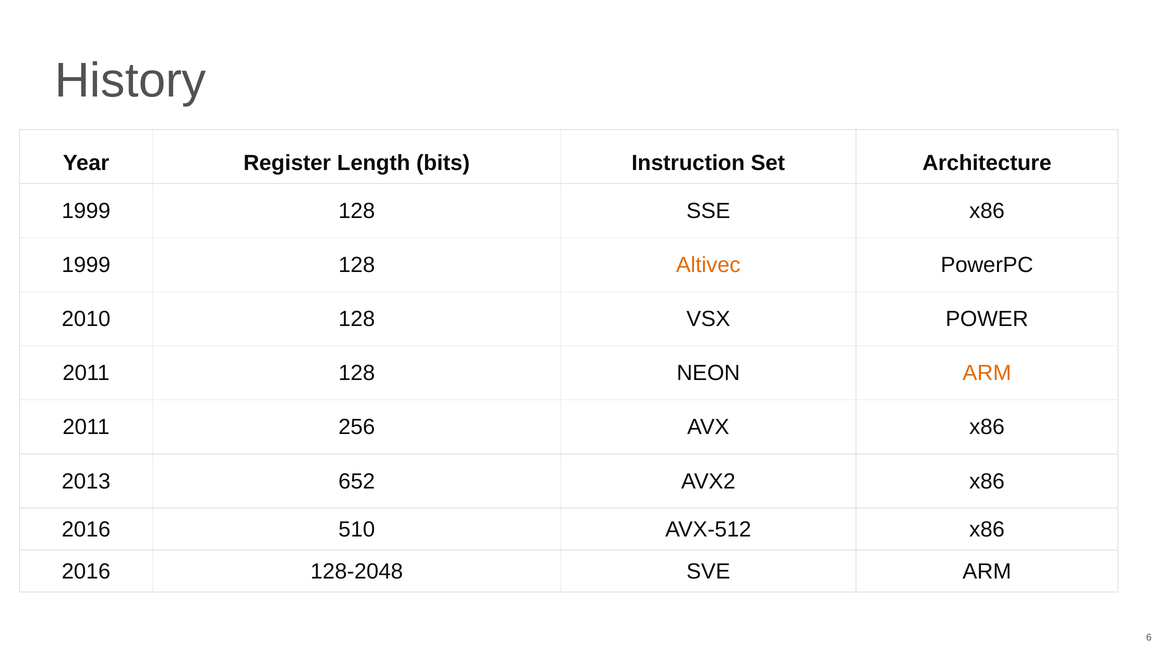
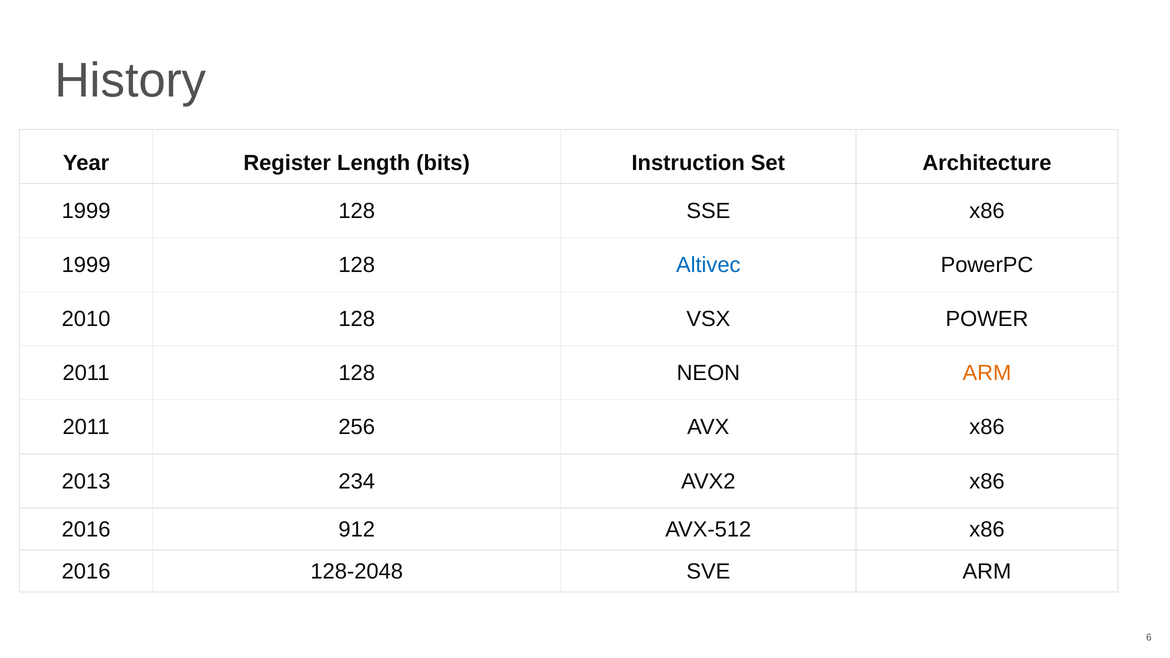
Altivec colour: orange -> blue
652: 652 -> 234
510: 510 -> 912
